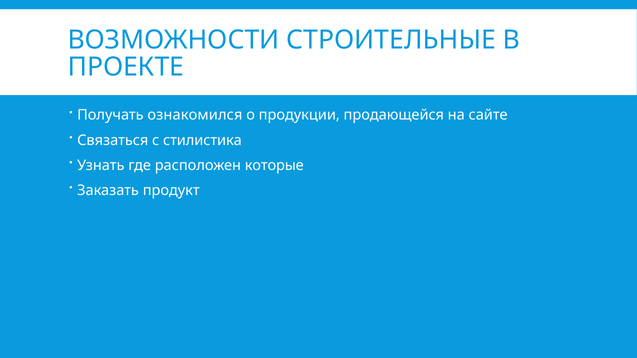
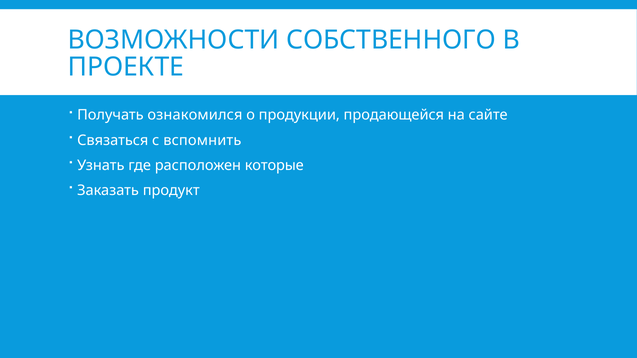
СТРОИТЕЛЬНЫЕ: СТРОИТЕЛЬНЫЕ -> СОБСТВЕННОГО
стилистика: стилистика -> вспомнить
